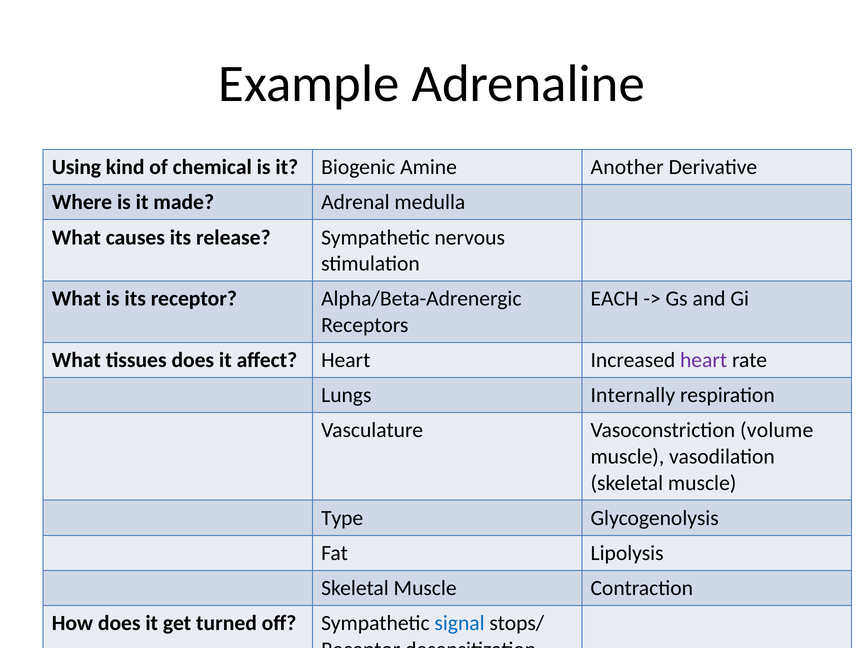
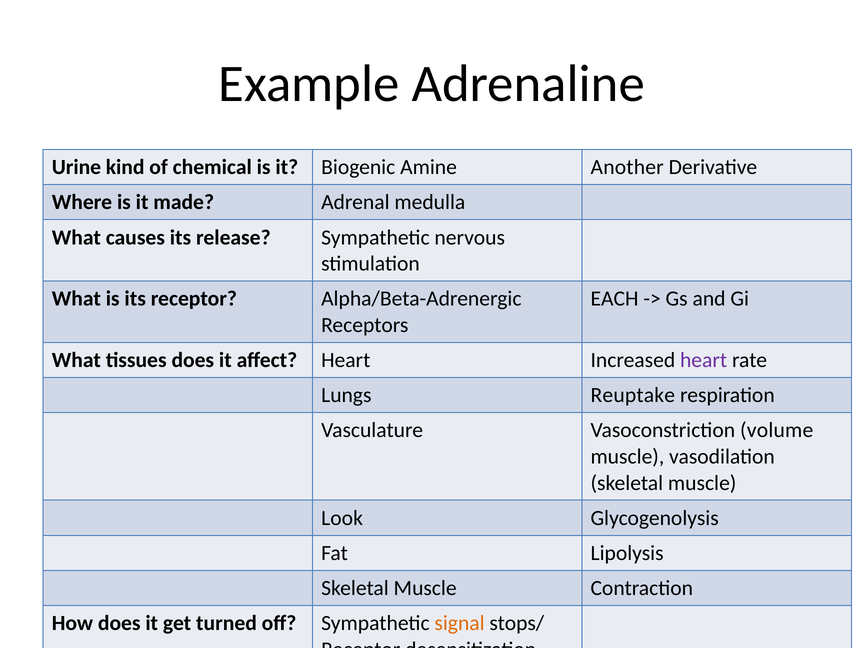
Using: Using -> Urine
Internally: Internally -> Reuptake
Type: Type -> Look
signal colour: blue -> orange
